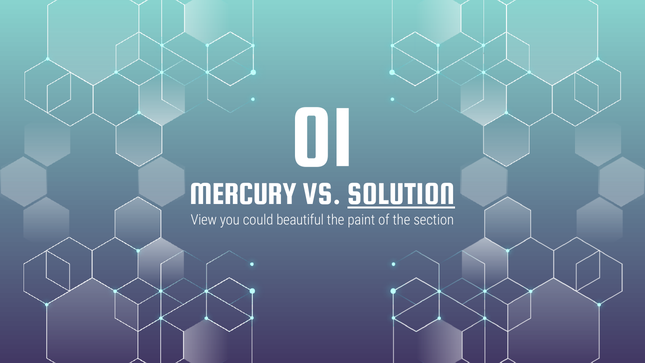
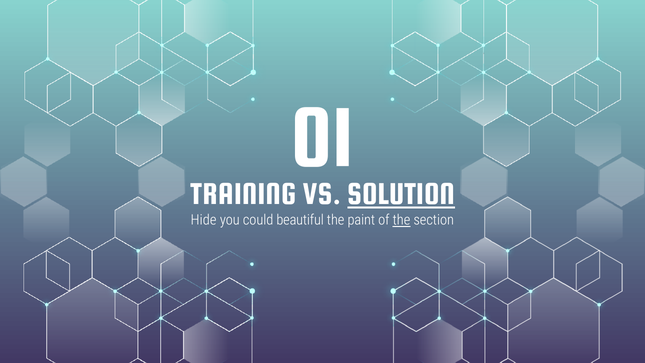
MERCURY: MERCURY -> TRAINING
View: View -> Hide
the at (402, 220) underline: none -> present
